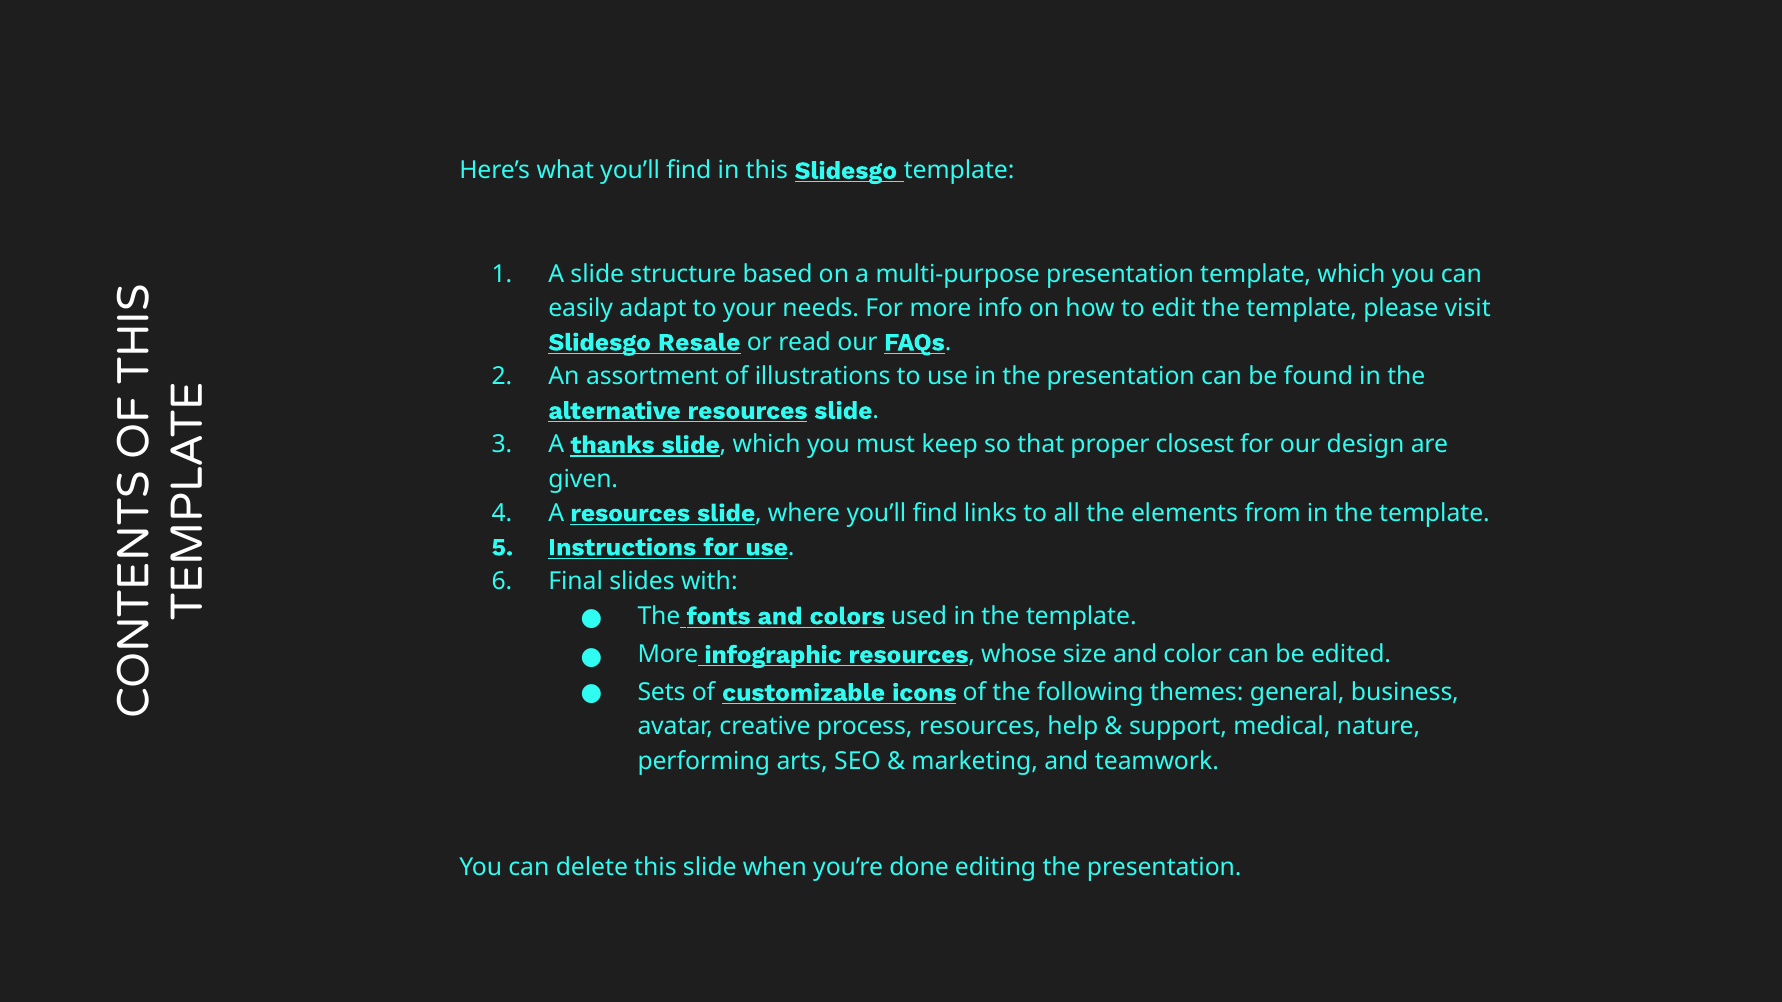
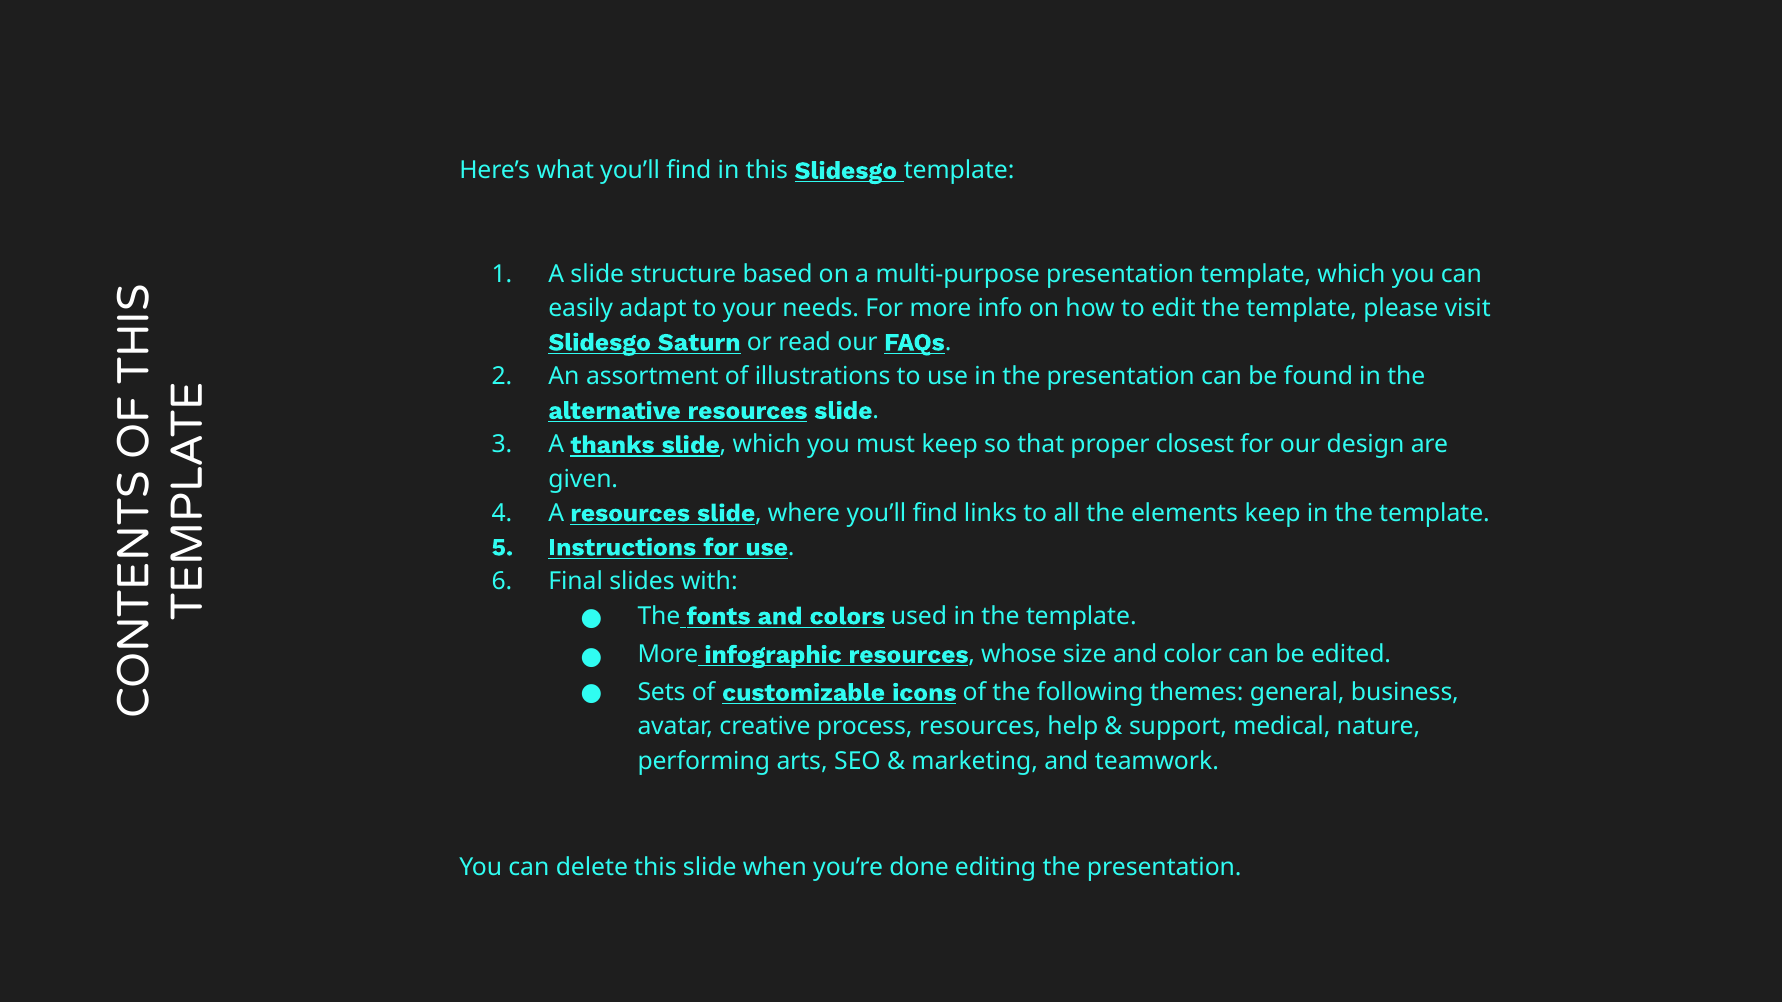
Resale: Resale -> Saturn
elements from: from -> keep
